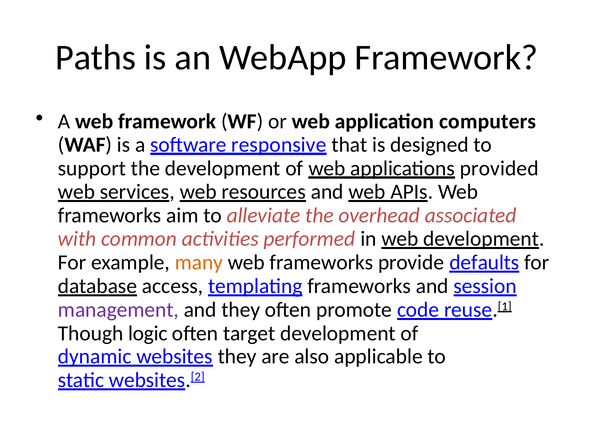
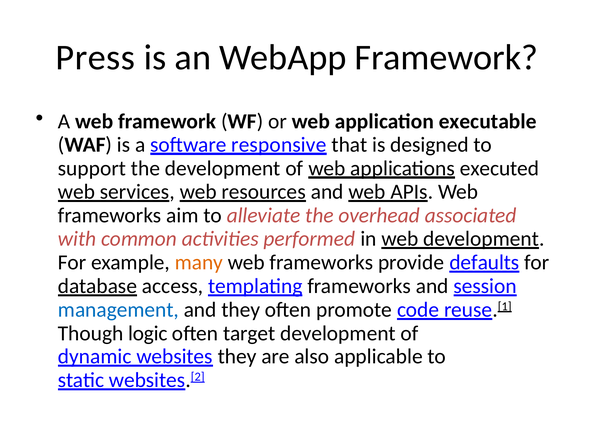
Paths: Paths -> Press
computers: computers -> executable
provided: provided -> executed
management colour: purple -> blue
